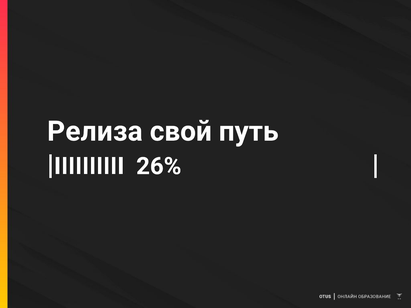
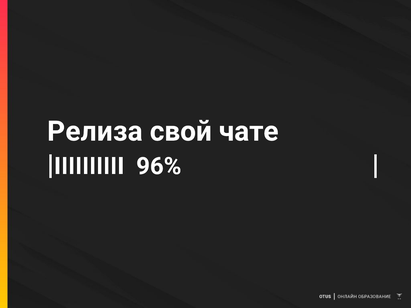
путь: путь -> чате
26%: 26% -> 96%
